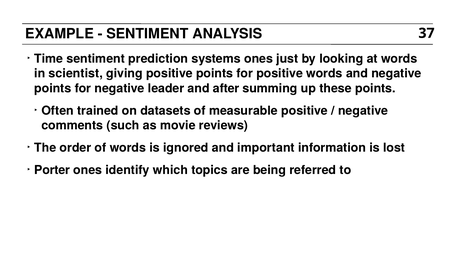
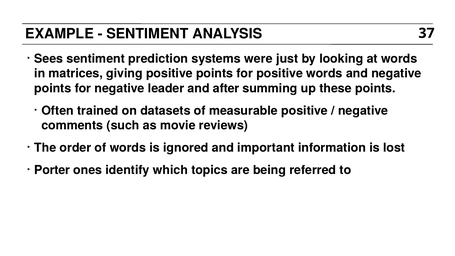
Time: Time -> Sees
systems ones: ones -> were
scientist: scientist -> matrices
